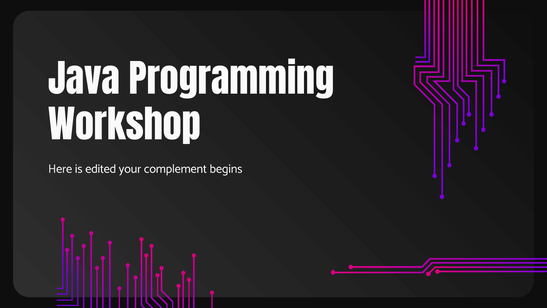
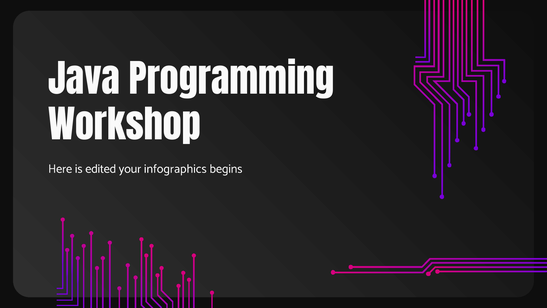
complement: complement -> infographics
